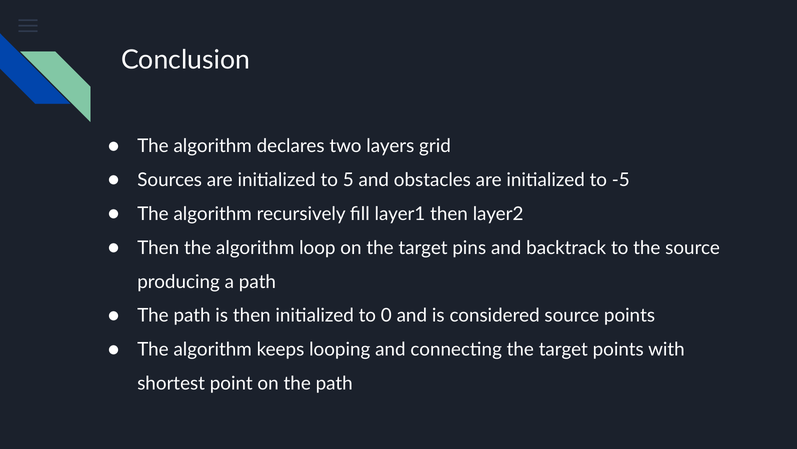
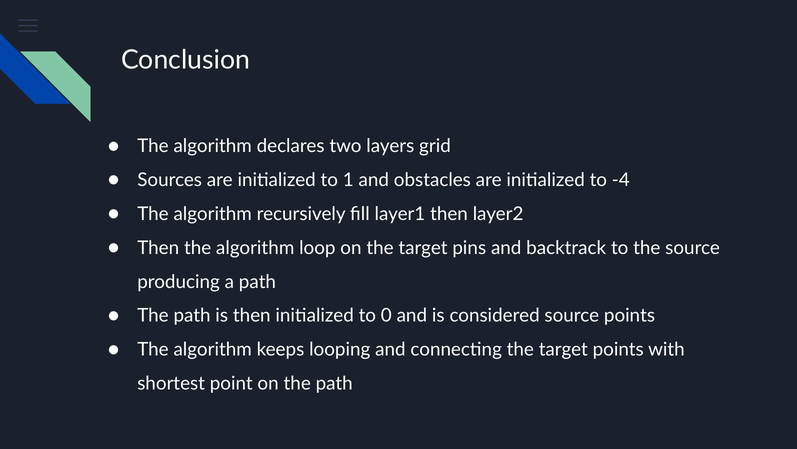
5: 5 -> 1
-5: -5 -> -4
